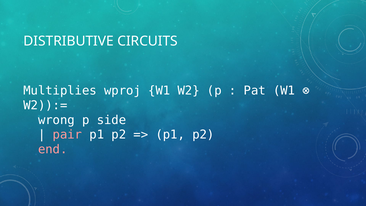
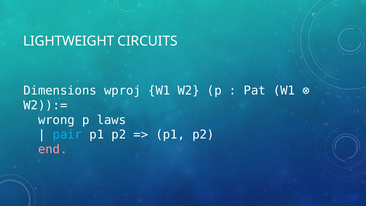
DISTRIBUTIVE: DISTRIBUTIVE -> LIGHTWEIGHT
Multiplies: Multiplies -> Dimensions
side: side -> laws
pair colour: pink -> light blue
